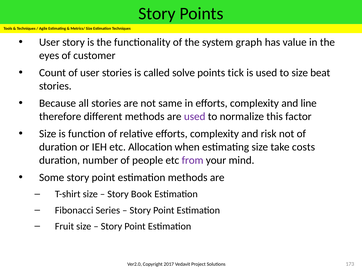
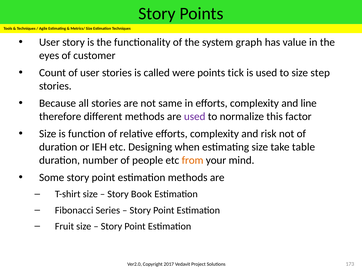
solve: solve -> were
beat: beat -> step
Allocation: Allocation -> Designing
costs: costs -> table
from colour: purple -> orange
